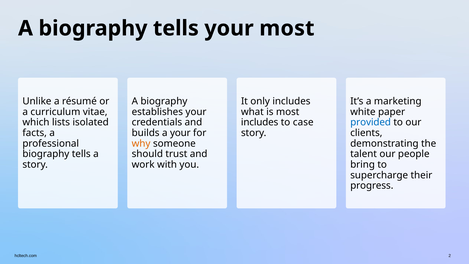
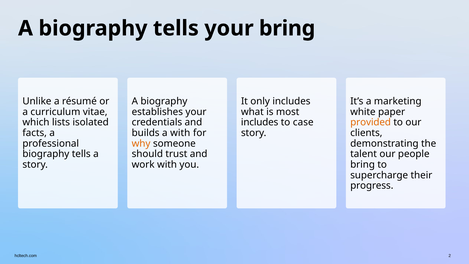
your most: most -> bring
provided colour: blue -> orange
a your: your -> with
